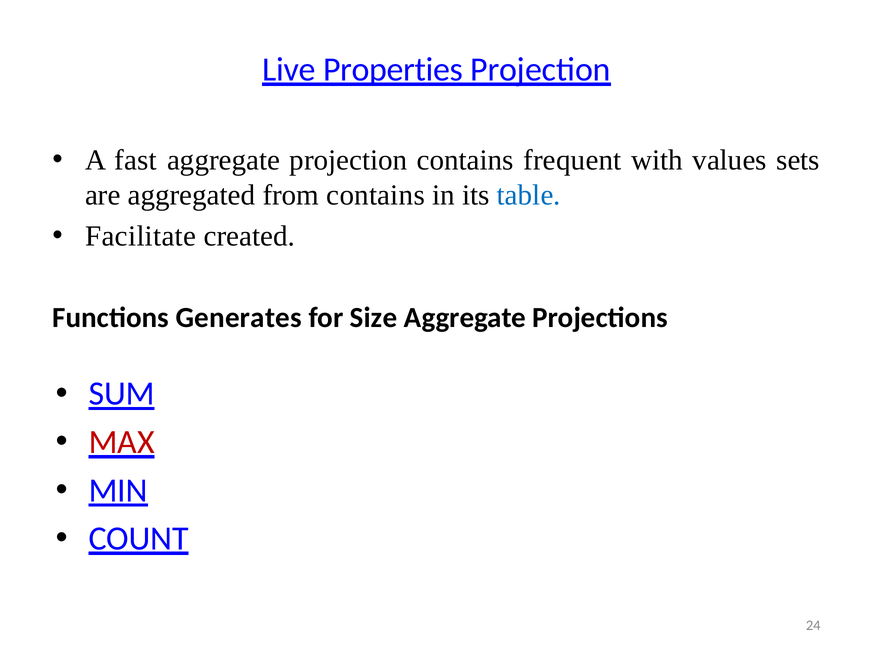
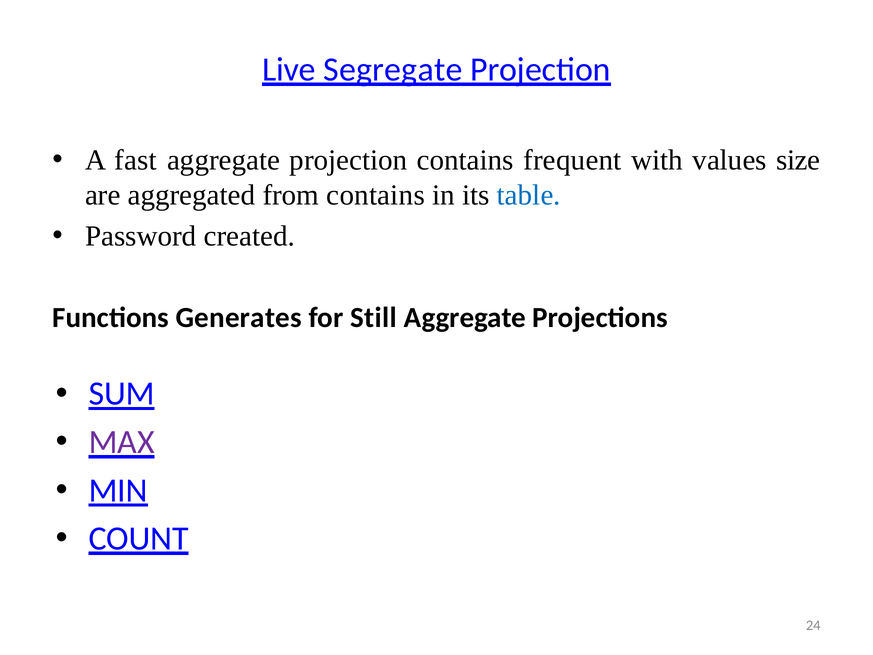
Properties: Properties -> Segregate
sets: sets -> size
Facilitate: Facilitate -> Password
Size: Size -> Still
MAX colour: red -> purple
